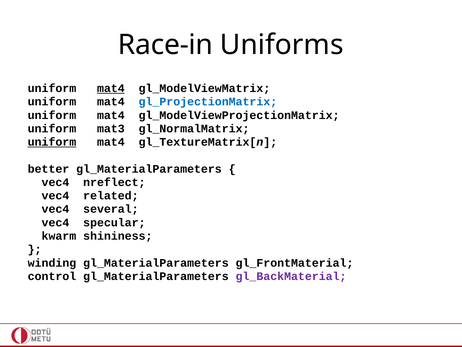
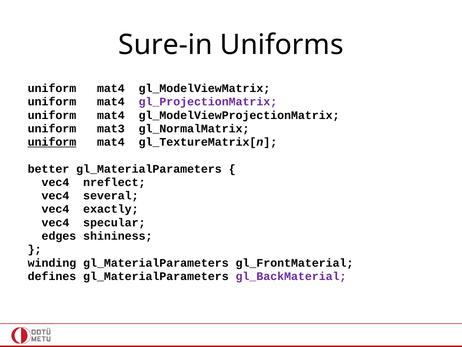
Race-in: Race-in -> Sure-in
mat4 at (111, 88) underline: present -> none
gl_ProjectionMatrix colour: blue -> purple
related: related -> several
several: several -> exactly
kwarm: kwarm -> edges
control: control -> defines
